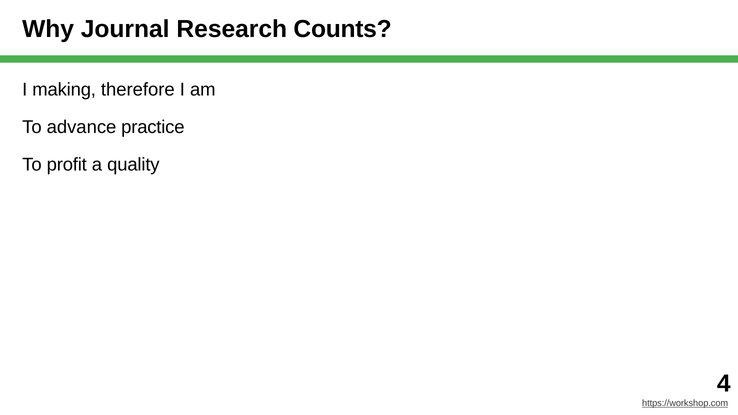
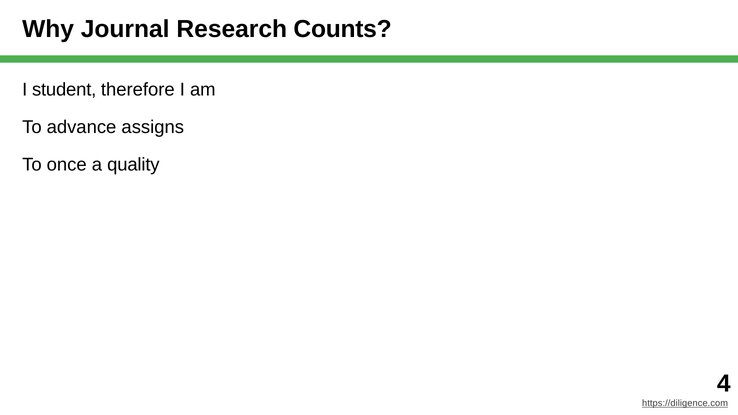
making: making -> student
practice: practice -> assigns
profit: profit -> once
https://workshop.com: https://workshop.com -> https://diligence.com
